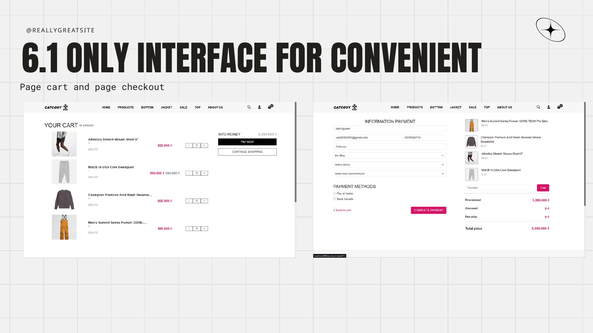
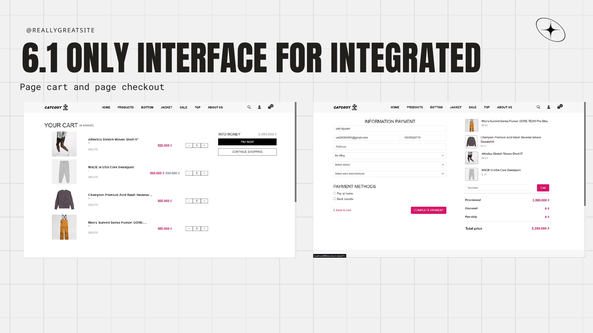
CONVENIENT: CONVENIENT -> INTEGRATED
